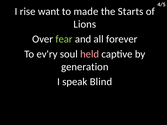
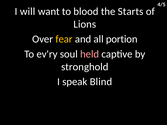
rise: rise -> will
made: made -> blood
fear colour: light green -> yellow
forever: forever -> portion
generation: generation -> stronghold
